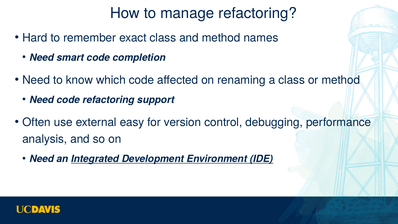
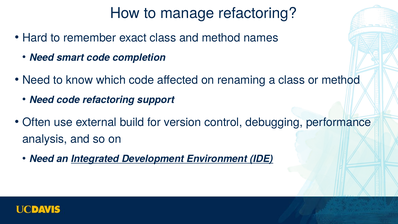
easy: easy -> build
